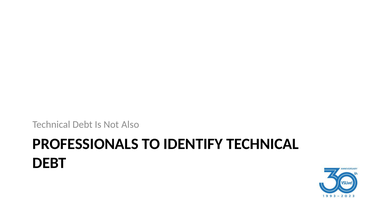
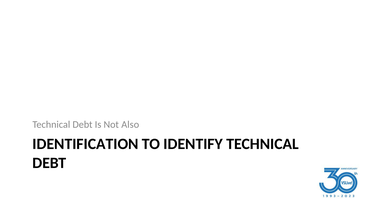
PROFESSIONALS: PROFESSIONALS -> IDENTIFICATION
